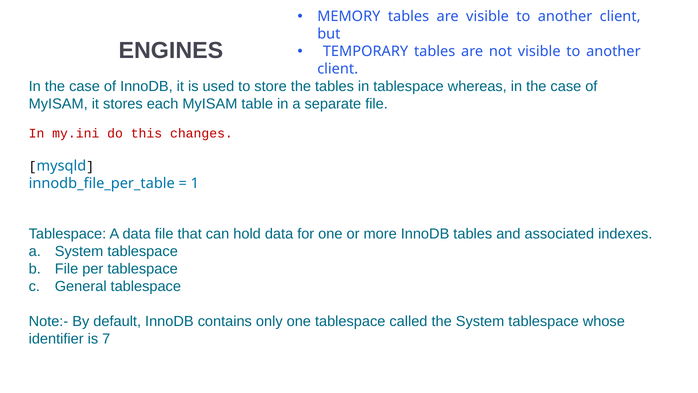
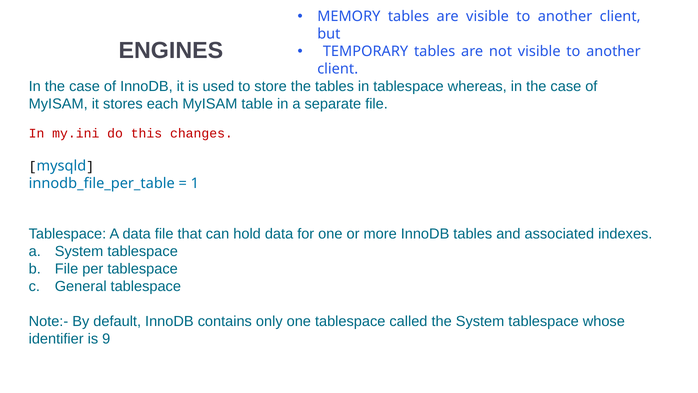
7: 7 -> 9
